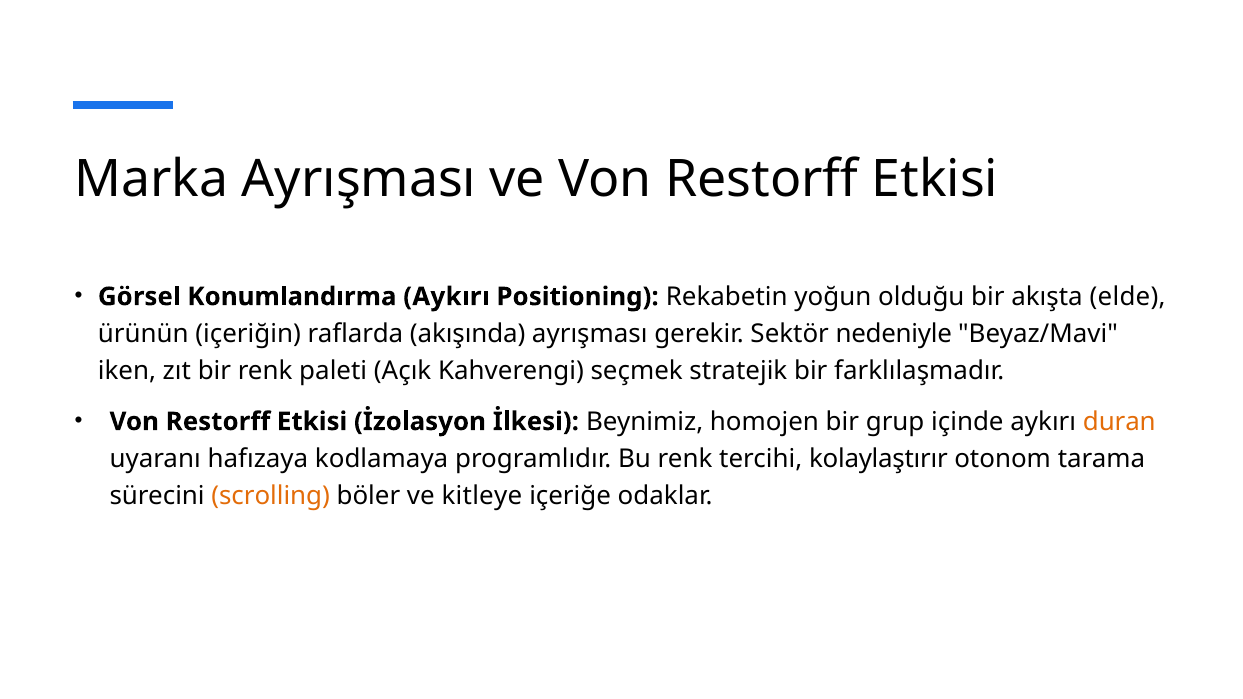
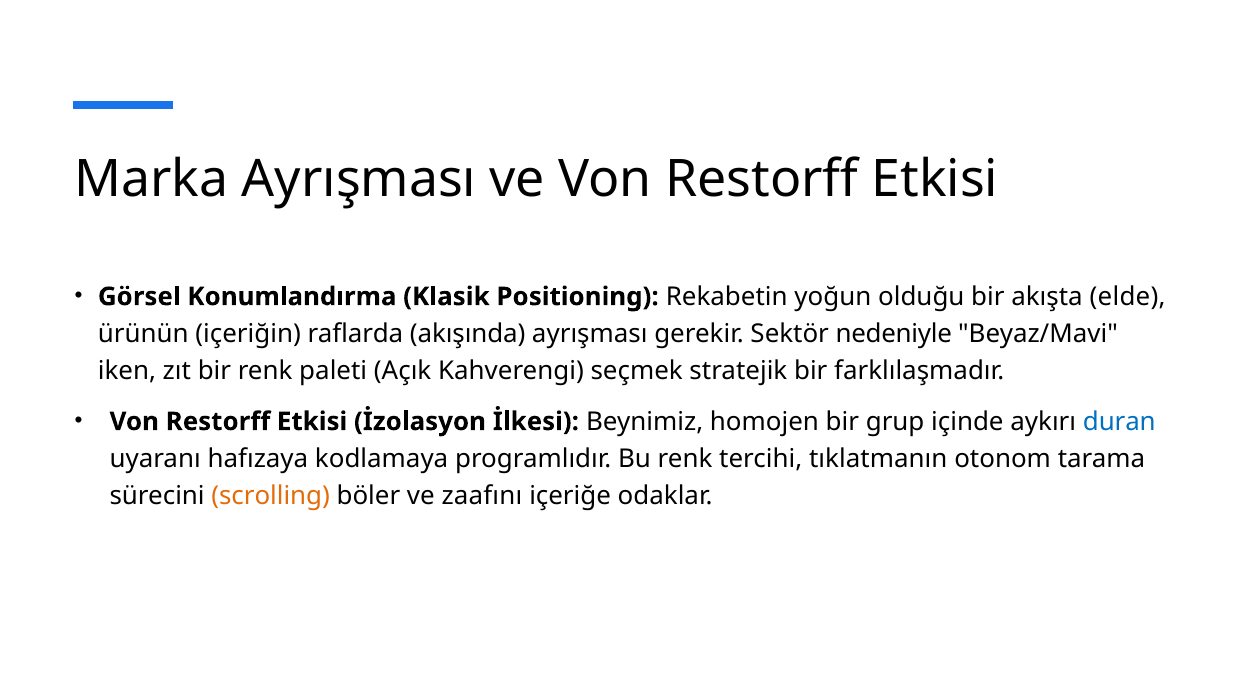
Konumlandırma Aykırı: Aykırı -> Klasik
duran colour: orange -> blue
kolaylaştırır: kolaylaştırır -> tıklatmanın
kitleye: kitleye -> zaafını
